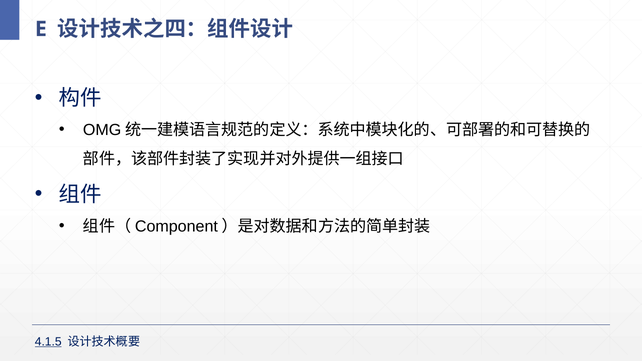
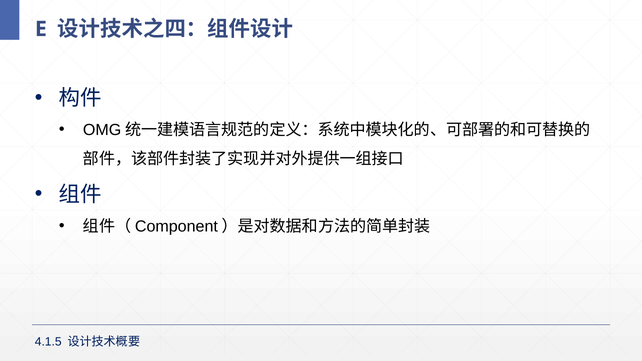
4.1.5 underline: present -> none
